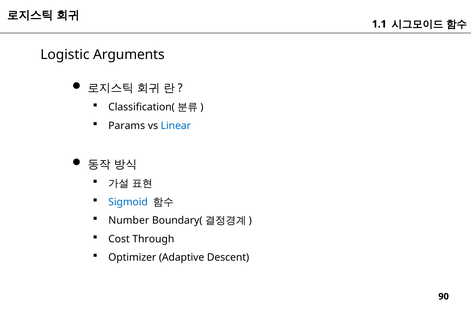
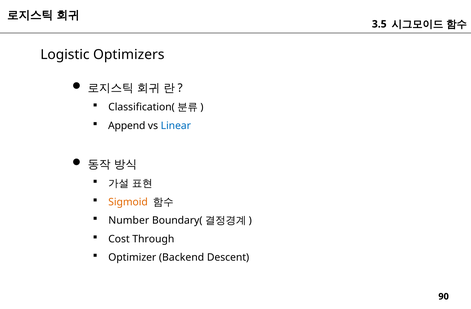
1.1: 1.1 -> 3.5
Arguments: Arguments -> Optimizers
Params: Params -> Append
Sigmoid colour: blue -> orange
Adaptive: Adaptive -> Backend
